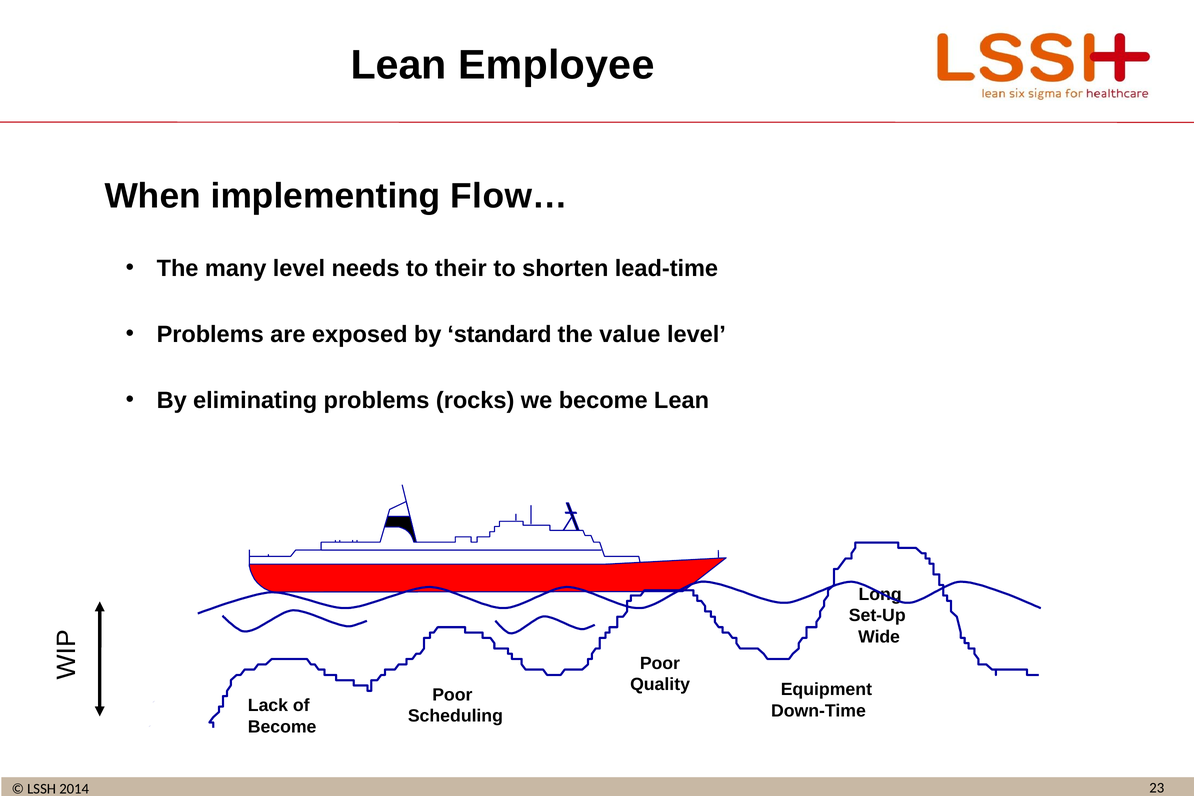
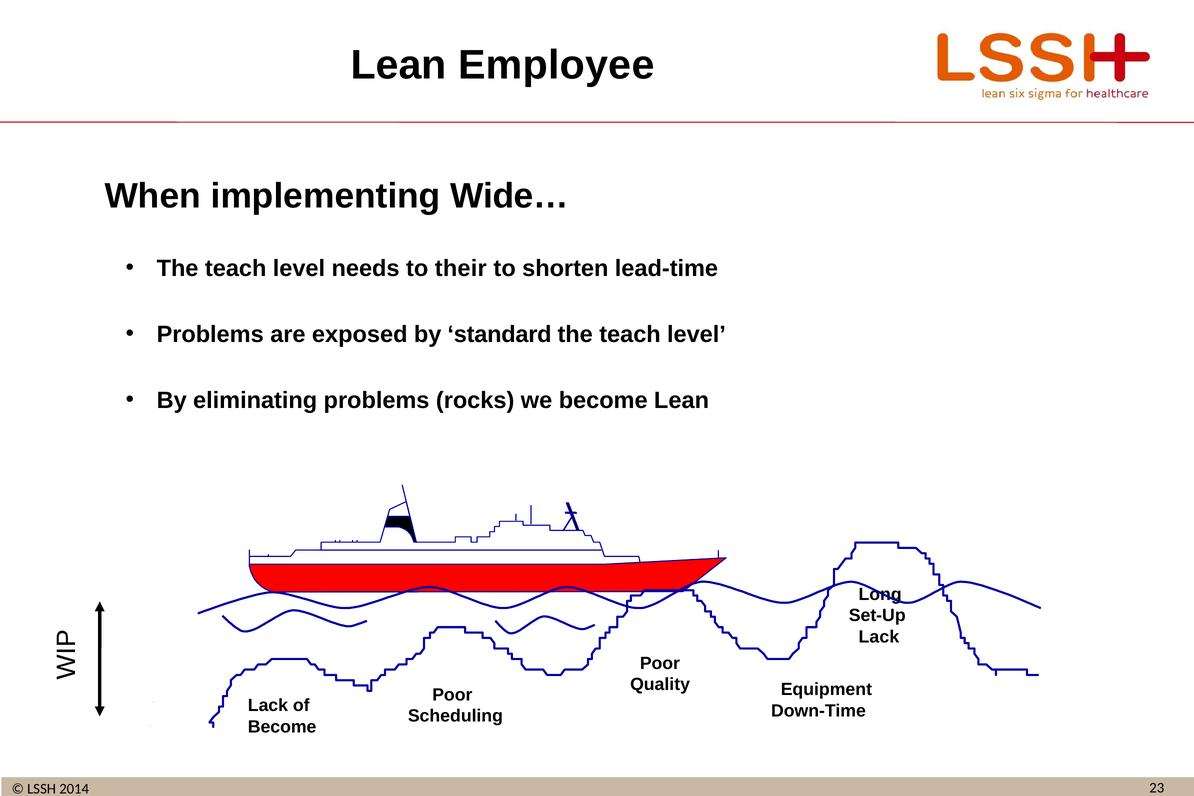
Flow…: Flow… -> Wide…
many at (236, 268): many -> teach
value at (630, 334): value -> teach
Wide at (879, 637): Wide -> Lack
